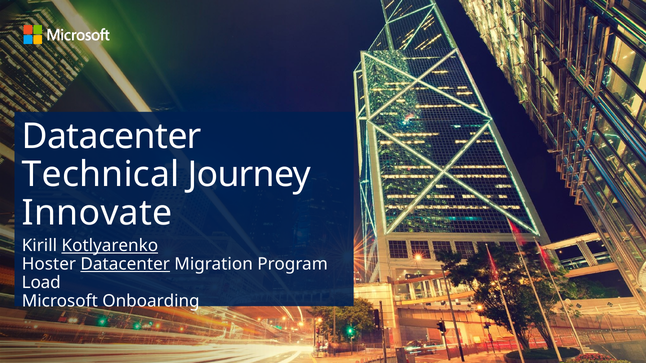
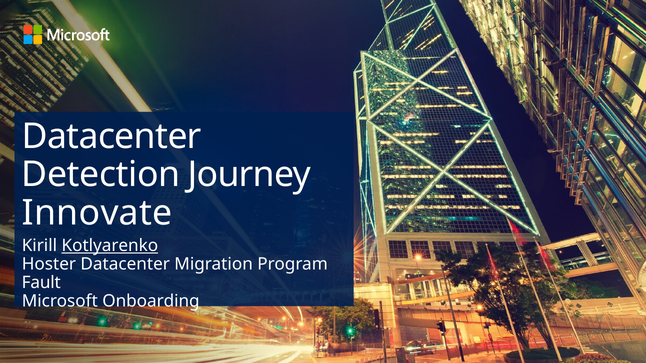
Technical: Technical -> Detection
Datacenter at (125, 264) underline: present -> none
Load: Load -> Fault
